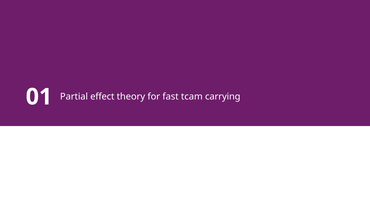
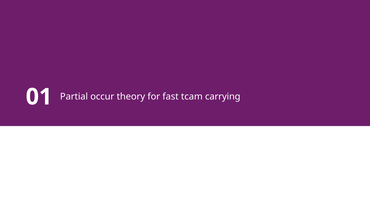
effect: effect -> occur
